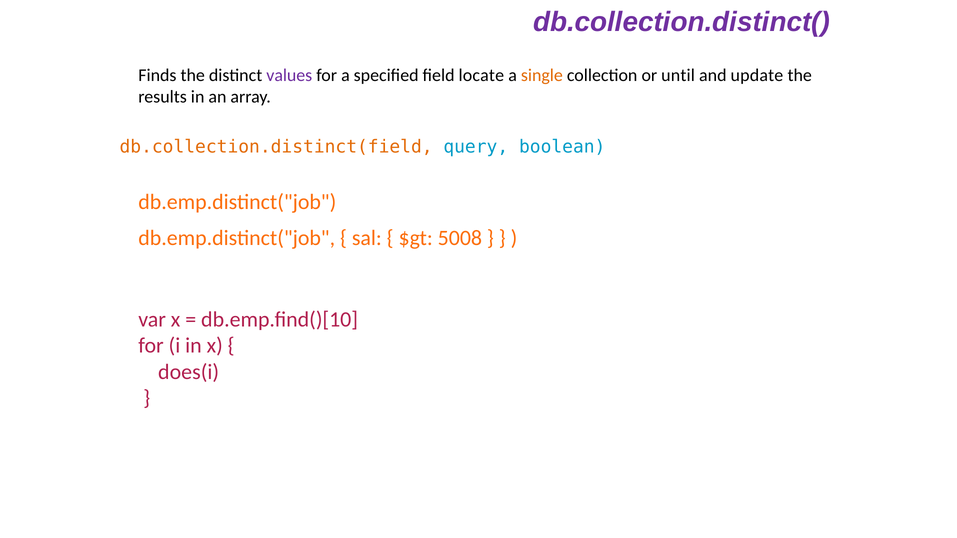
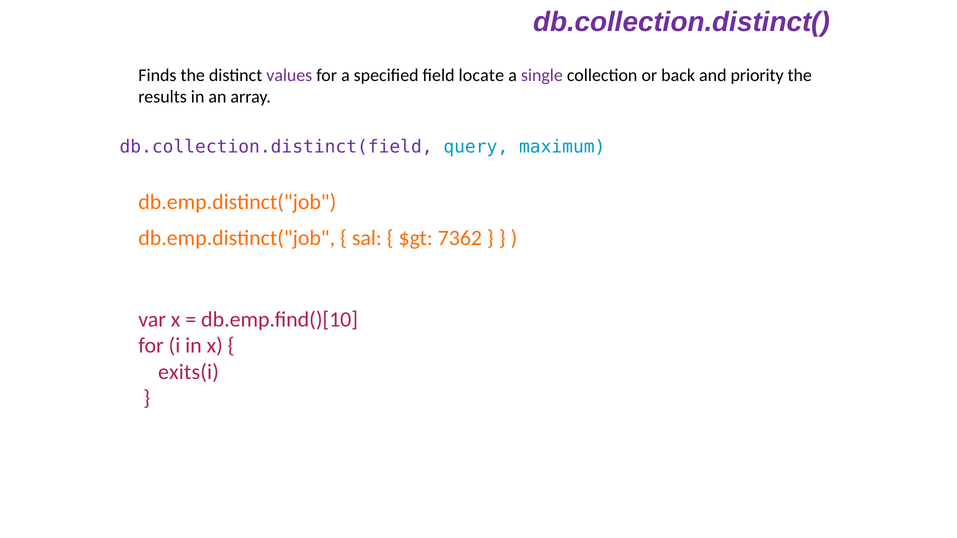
single colour: orange -> purple
until: until -> back
update: update -> priority
db.collection.distinct(field colour: orange -> purple
boolean: boolean -> maximum
5008: 5008 -> 7362
does(i: does(i -> exits(i
